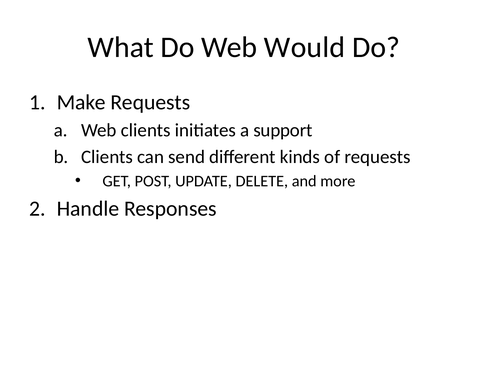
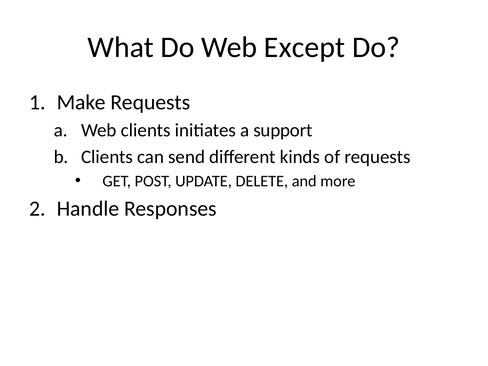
Would: Would -> Except
